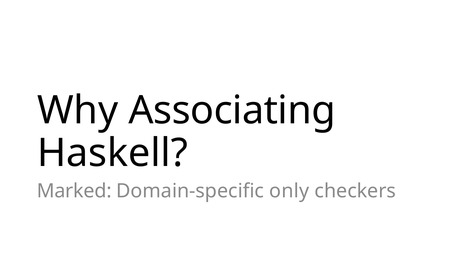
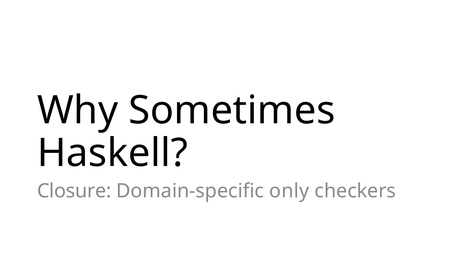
Associating: Associating -> Sometimes
Marked: Marked -> Closure
